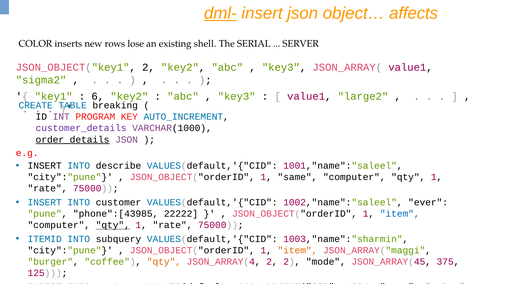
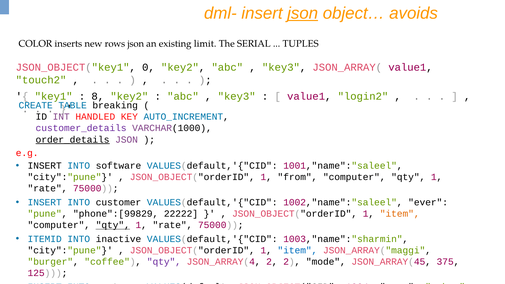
dml- underline: present -> none
json at (303, 13) underline: none -> present
affects: affects -> avoids
rows lose: lose -> json
shell: shell -> limit
SERVER: SERVER -> TUPLES
JSON_OBJECT("key1 2: 2 -> 0
sigma2: sigma2 -> touch2
6: 6 -> 8
large2: large2 -> login2
PROGRAM: PROGRAM -> HANDLED
describe: describe -> software
same: same -> from
phone":[43985: phone":[43985 -> phone":[99829
item at (400, 214) colour: blue -> orange
subquery: subquery -> inactive
item at (297, 250) colour: orange -> blue
qty at (164, 262) colour: orange -> purple
